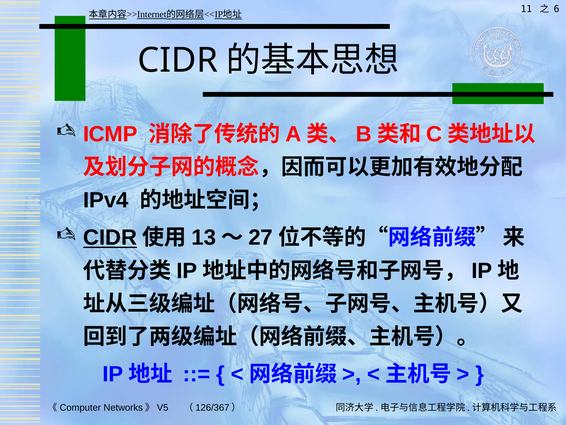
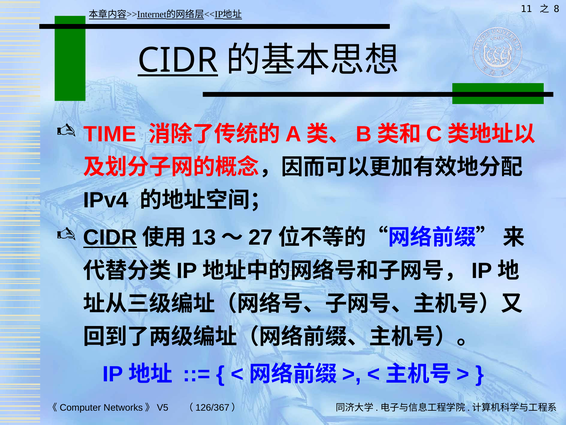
6: 6 -> 8
CIDR at (178, 60) underline: none -> present
ICMP: ICMP -> TIME
